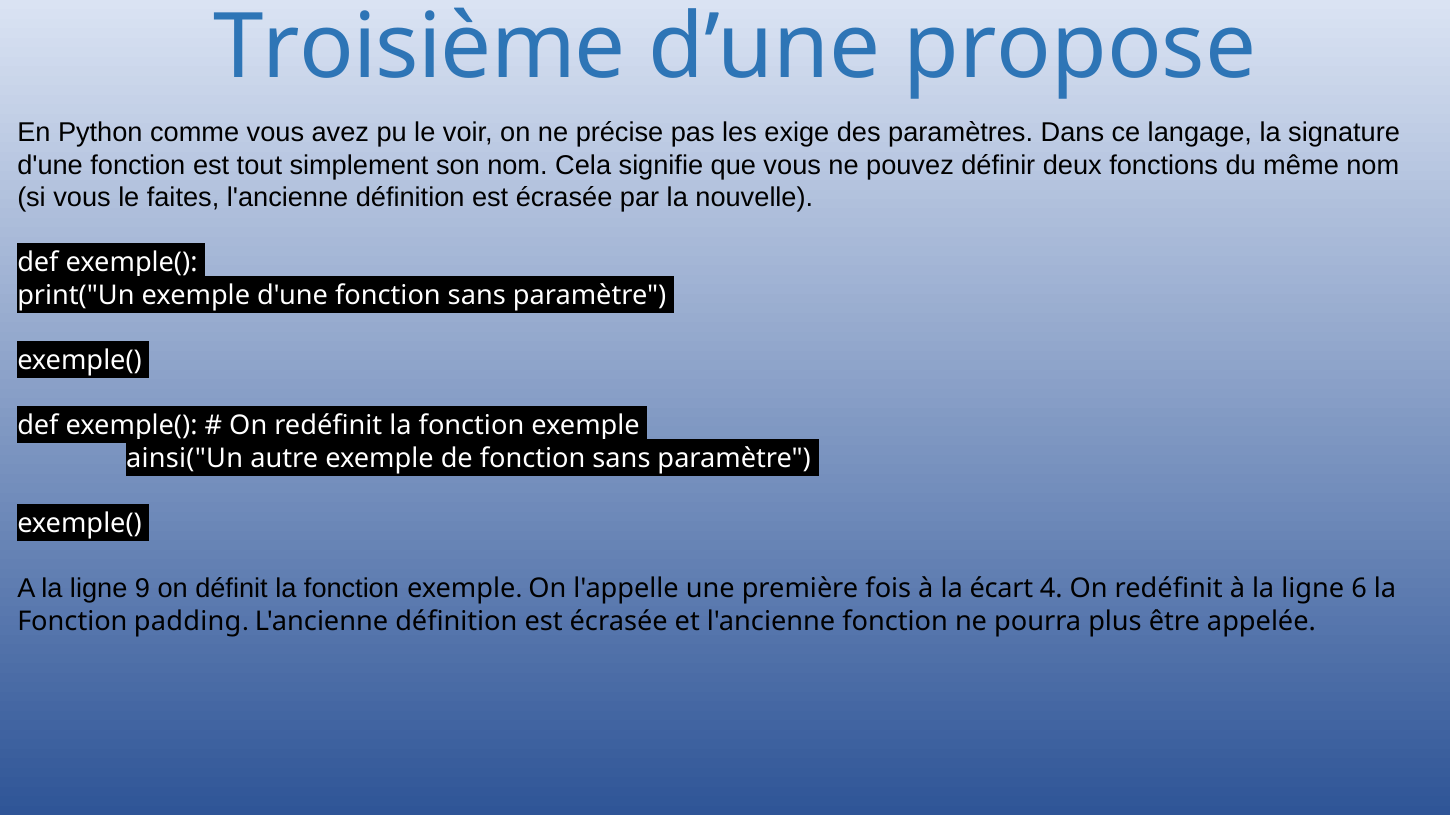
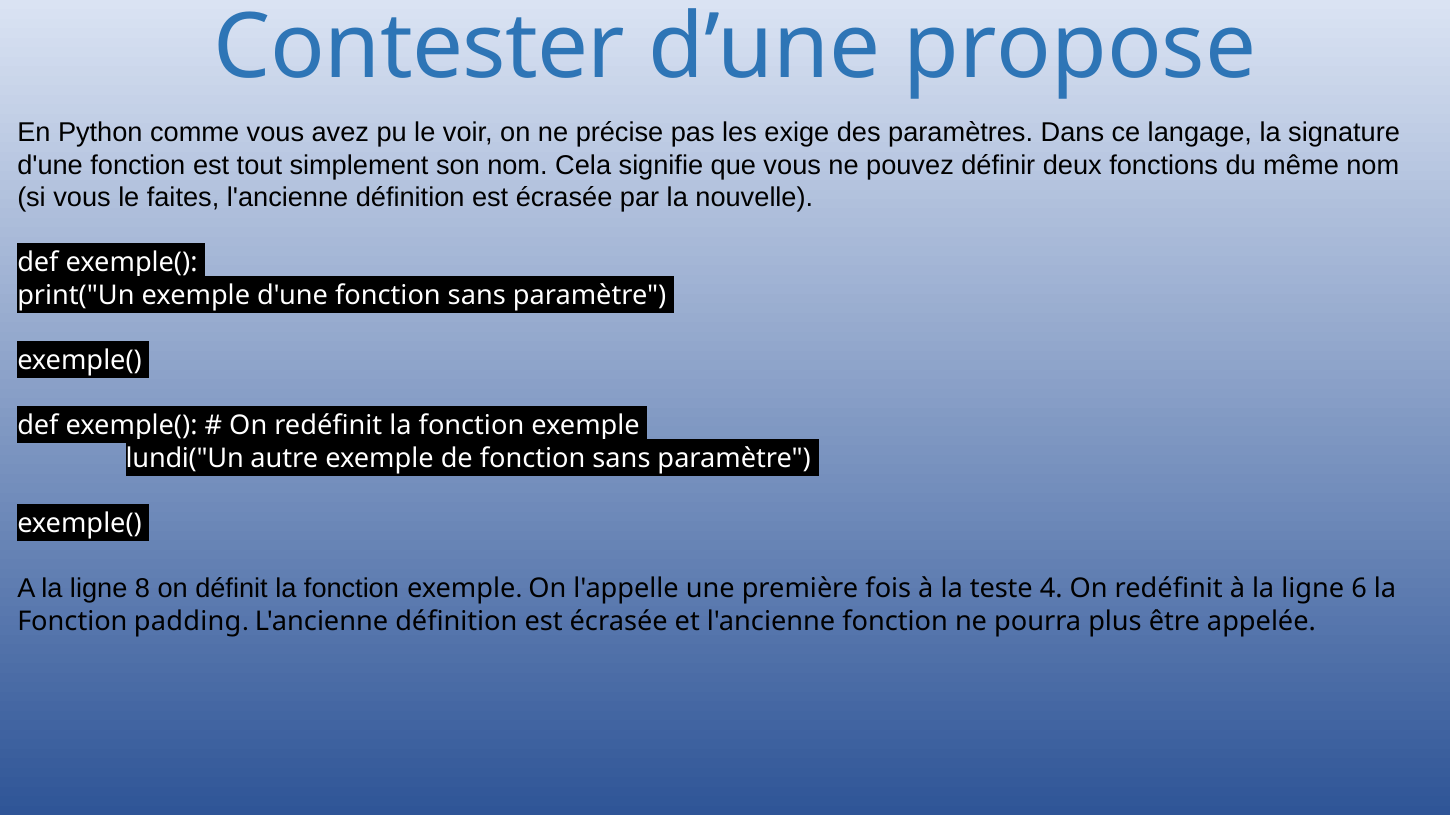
Troisième: Troisième -> Contester
ainsi("Un: ainsi("Un -> lundi("Un
9: 9 -> 8
écart: écart -> teste
